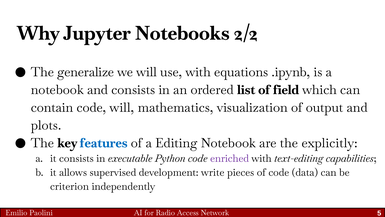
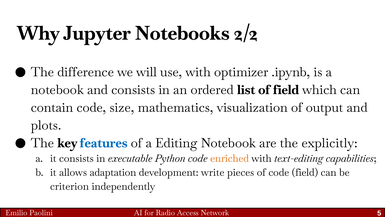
generalize: generalize -> difference
equations: equations -> optimizer
code will: will -> size
enriched colour: purple -> orange
supervised: supervised -> adaptation
code data: data -> field
